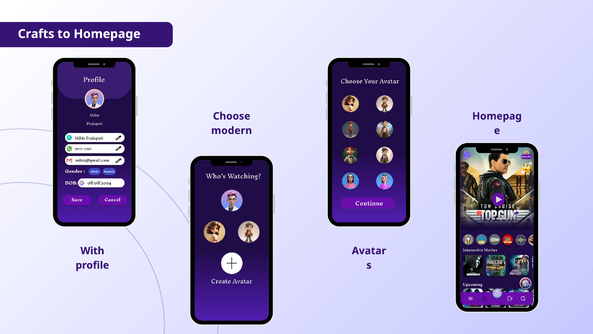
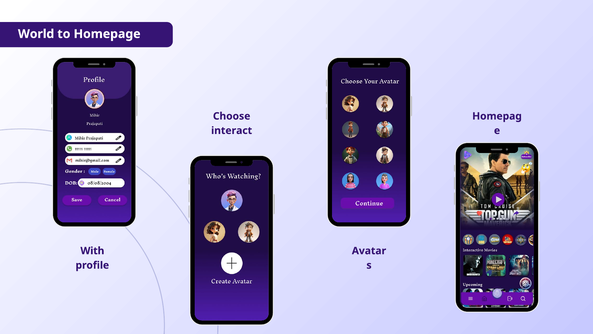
Crafts: Crafts -> World
modern: modern -> interact
